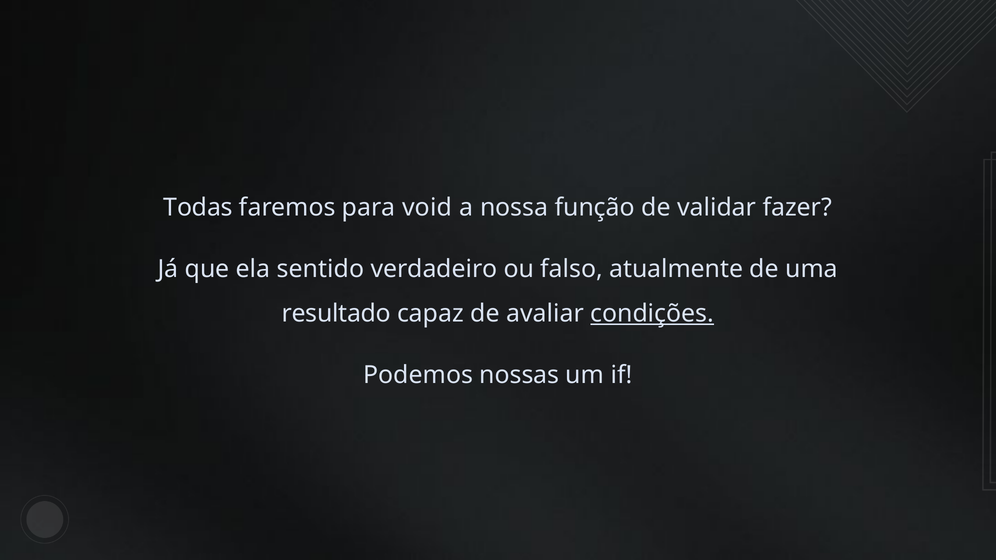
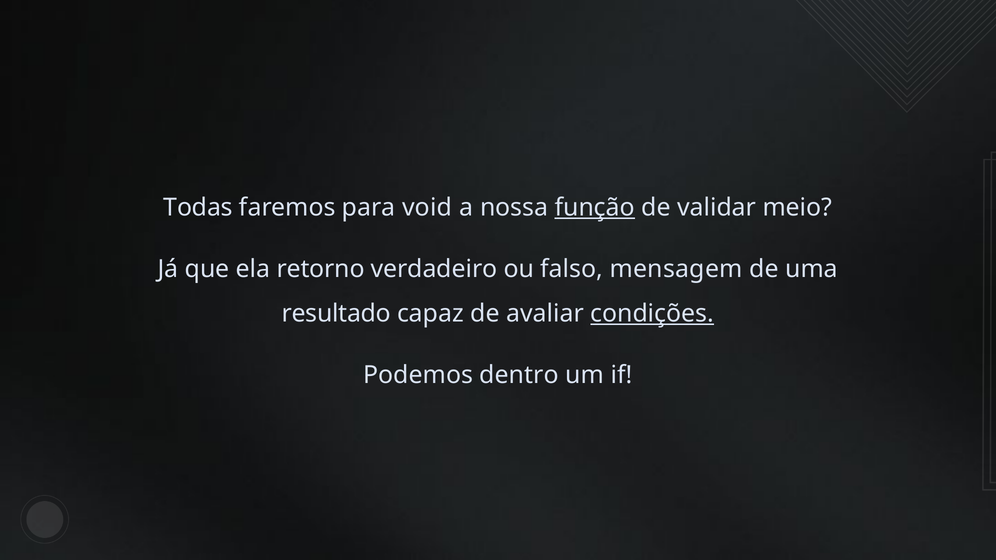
função underline: none -> present
fazer: fazer -> meio
sentido: sentido -> retorno
atualmente: atualmente -> mensagem
nossas: nossas -> dentro
